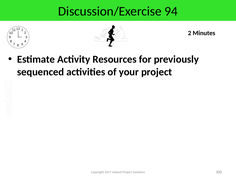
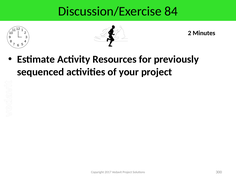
94: 94 -> 84
